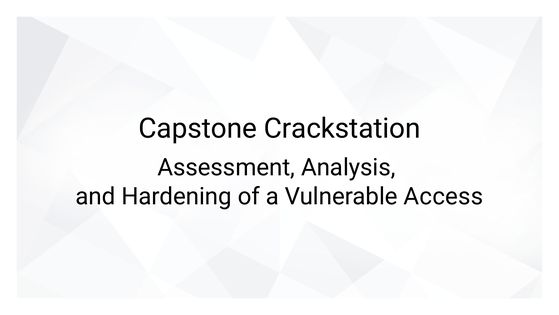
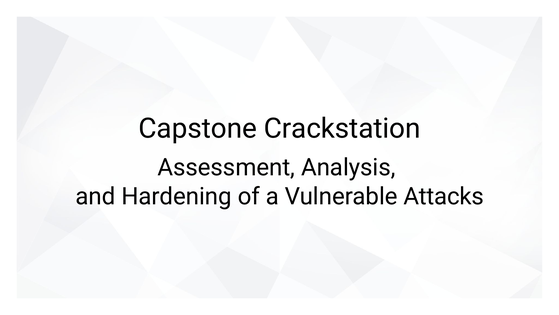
Access: Access -> Attacks
